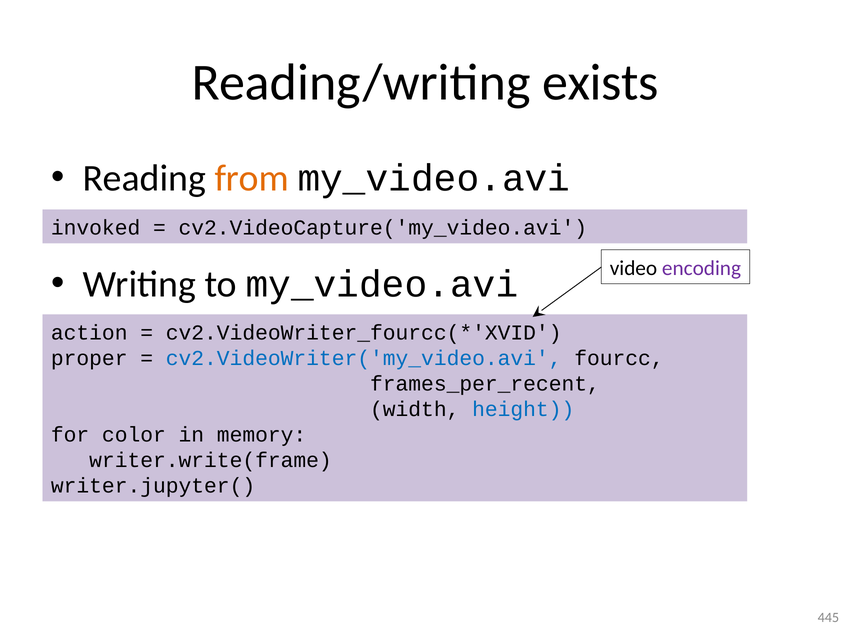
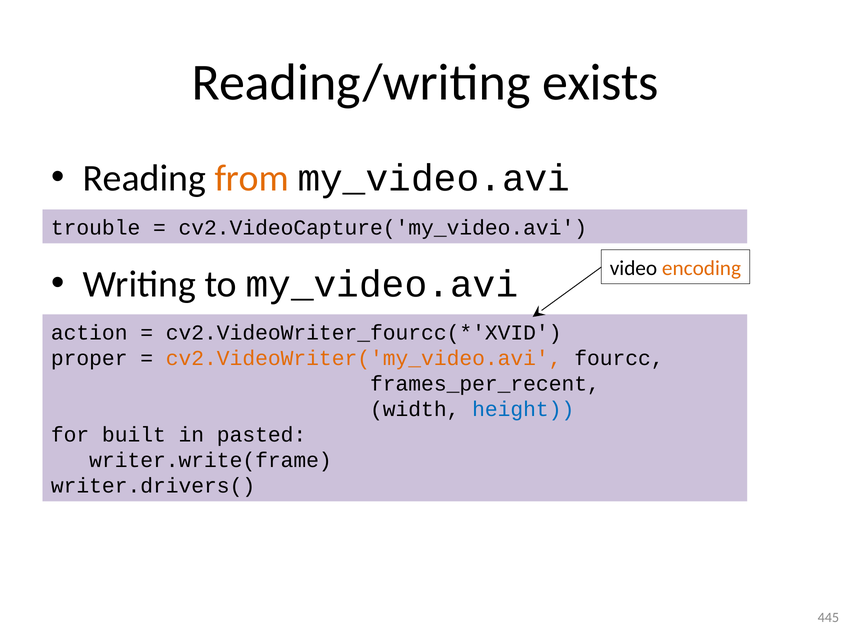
invoked: invoked -> trouble
encoding colour: purple -> orange
cv2.VideoWriter('my_video.avi colour: blue -> orange
color: color -> built
memory: memory -> pasted
writer.jupyter(: writer.jupyter( -> writer.drivers(
